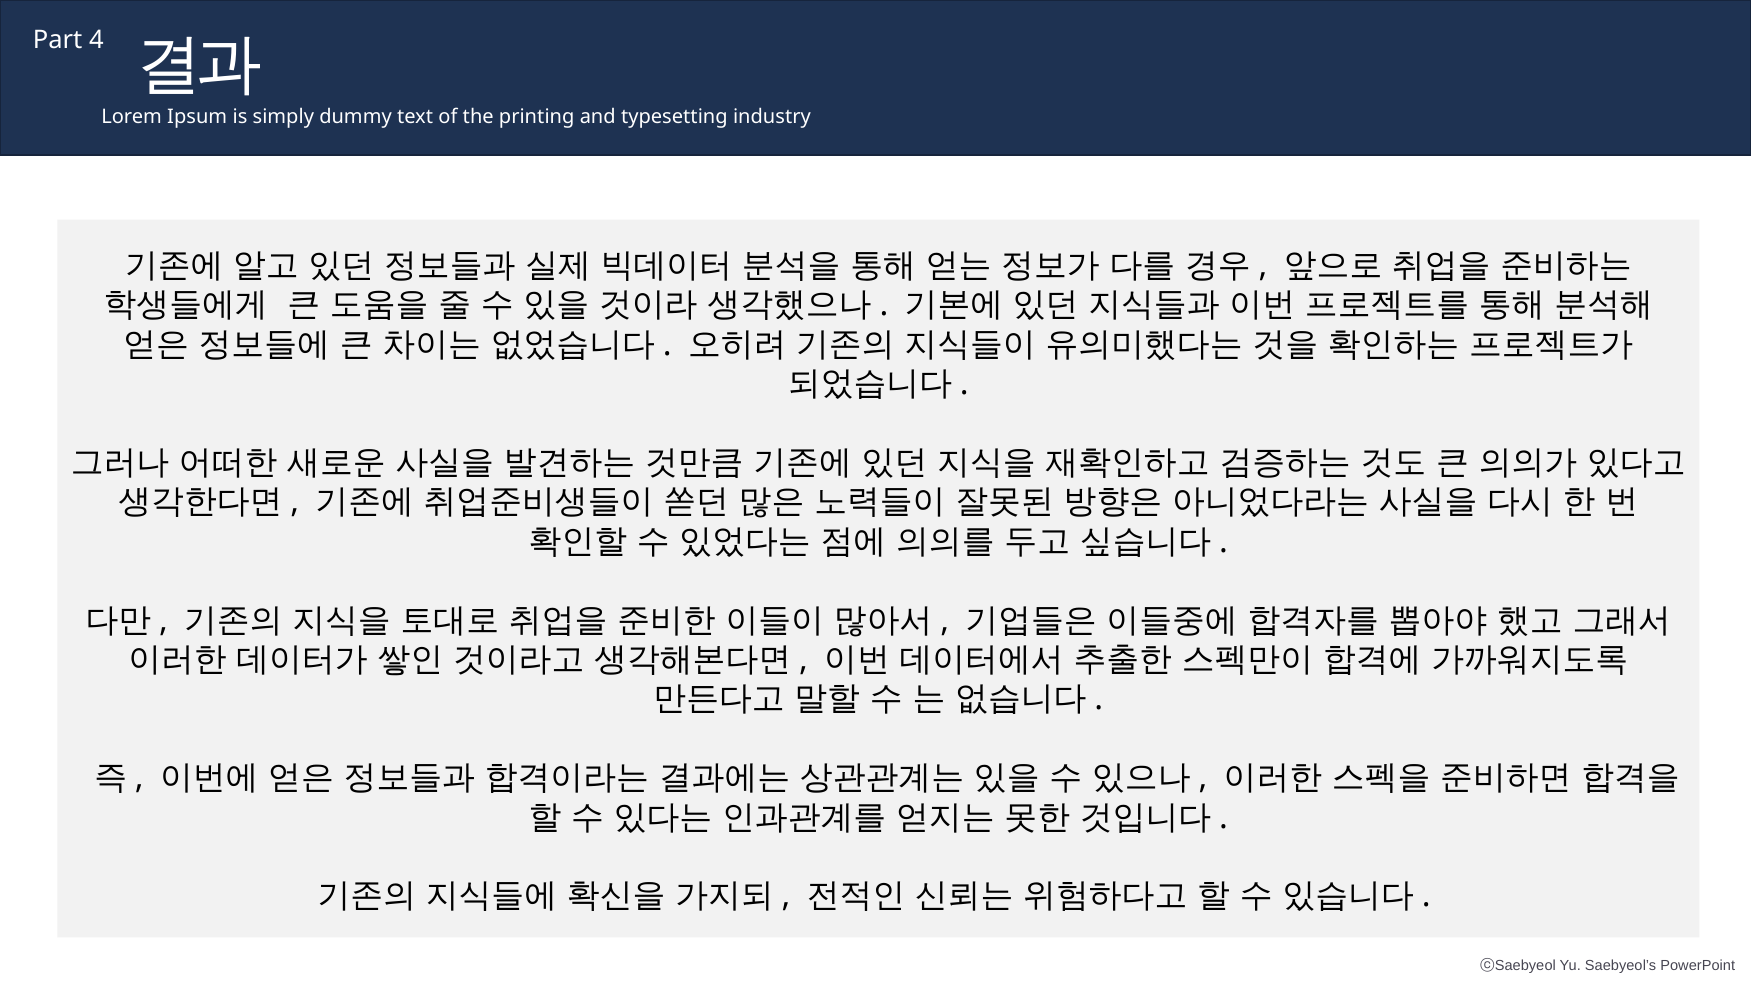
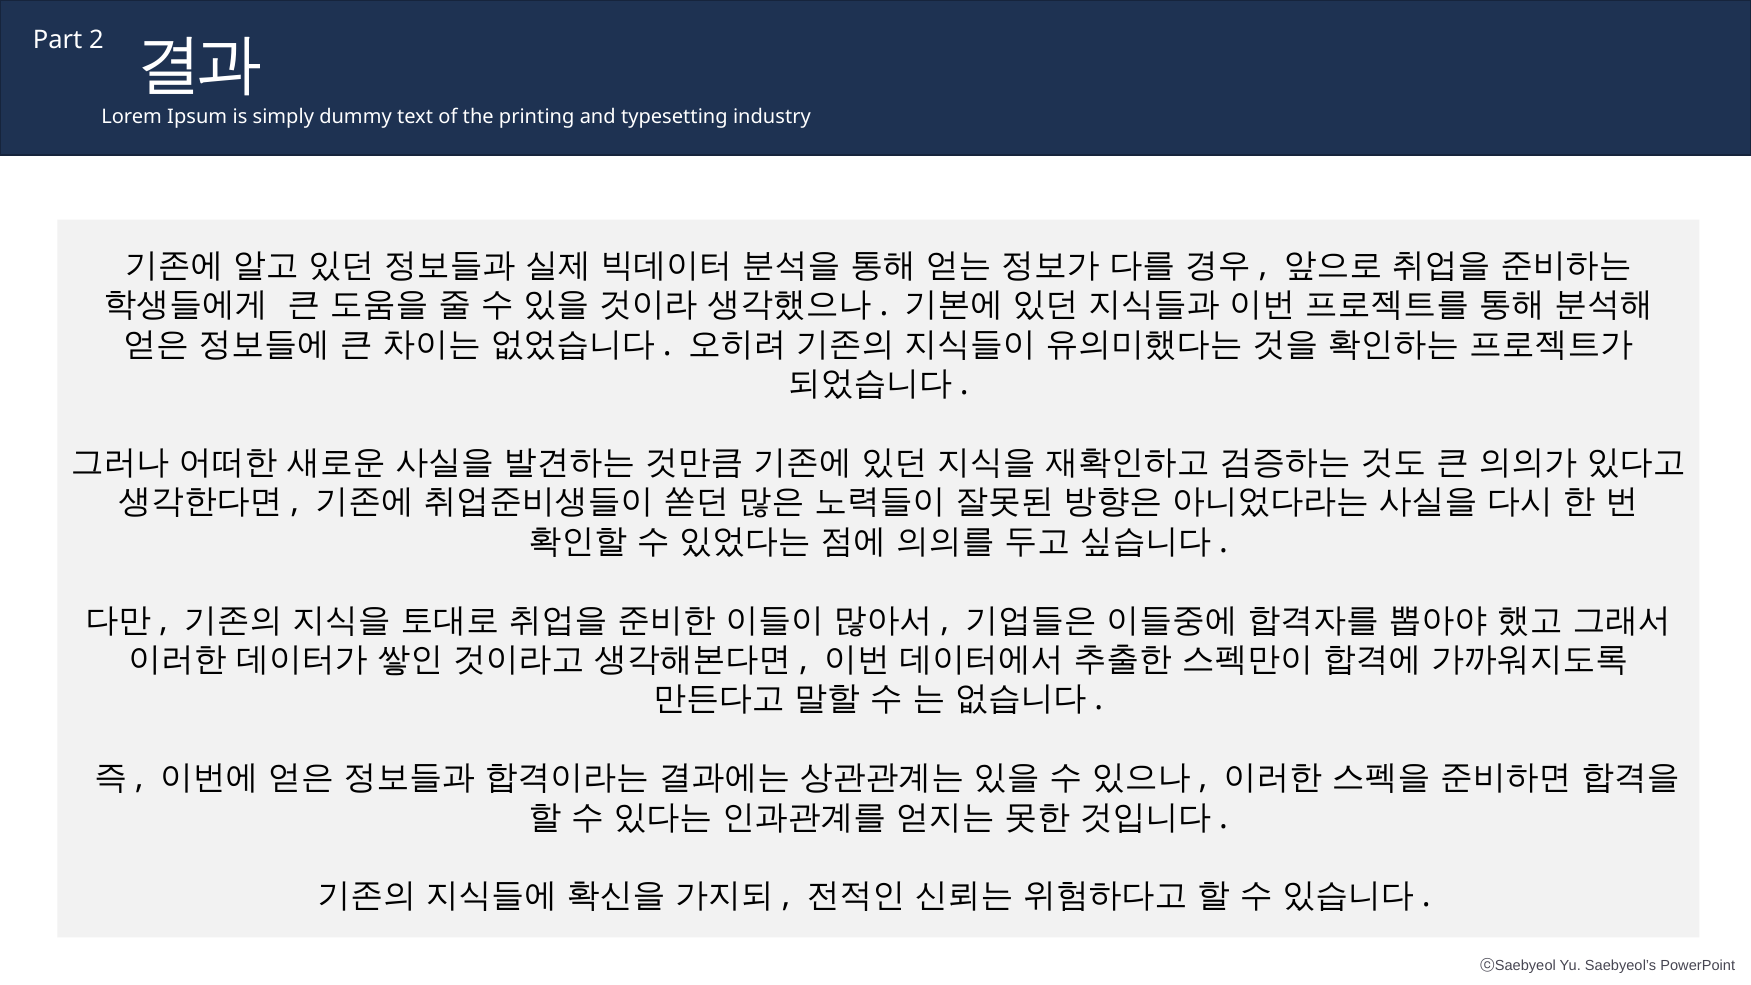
4: 4 -> 2
